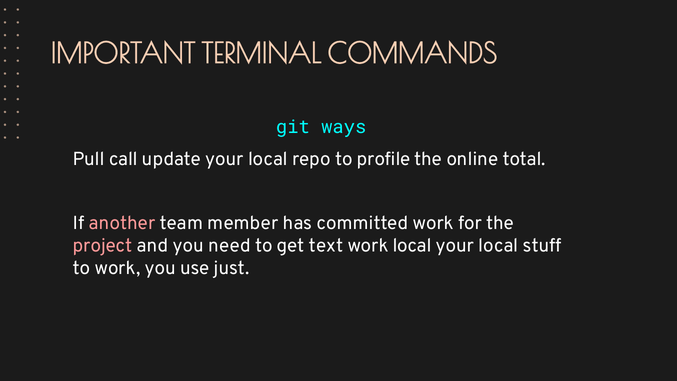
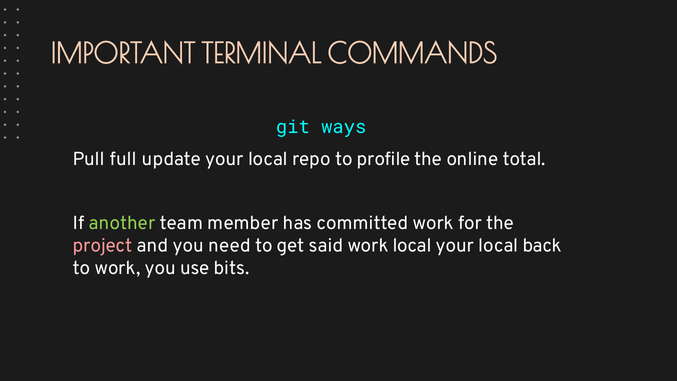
call: call -> full
another colour: pink -> light green
text: text -> said
stuff: stuff -> back
just: just -> bits
